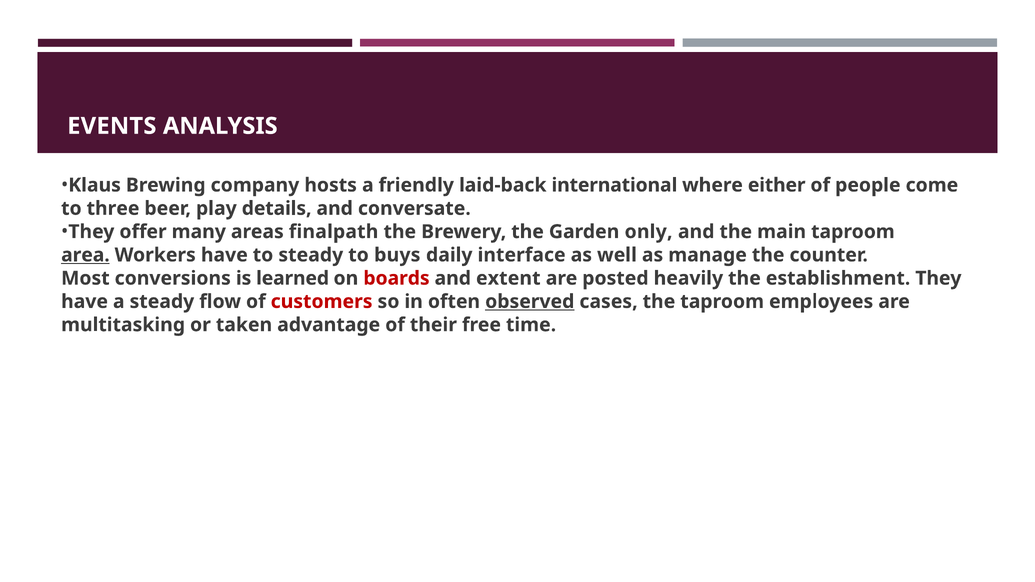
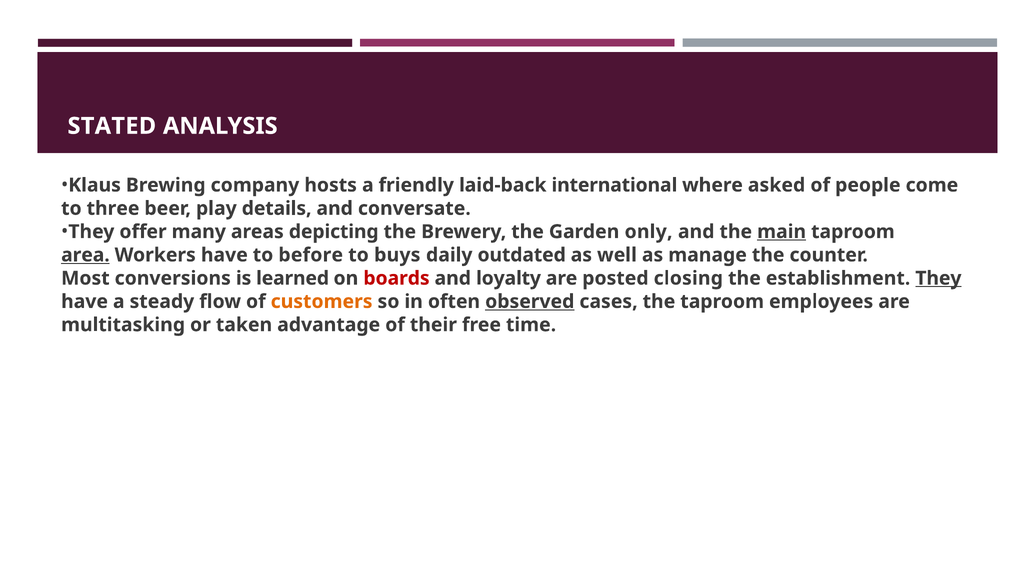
EVENTS: EVENTS -> STATED
either: either -> asked
finalpath: finalpath -> depicting
main underline: none -> present
to steady: steady -> before
interface: interface -> outdated
extent: extent -> loyalty
heavily: heavily -> closing
They at (938, 278) underline: none -> present
customers colour: red -> orange
